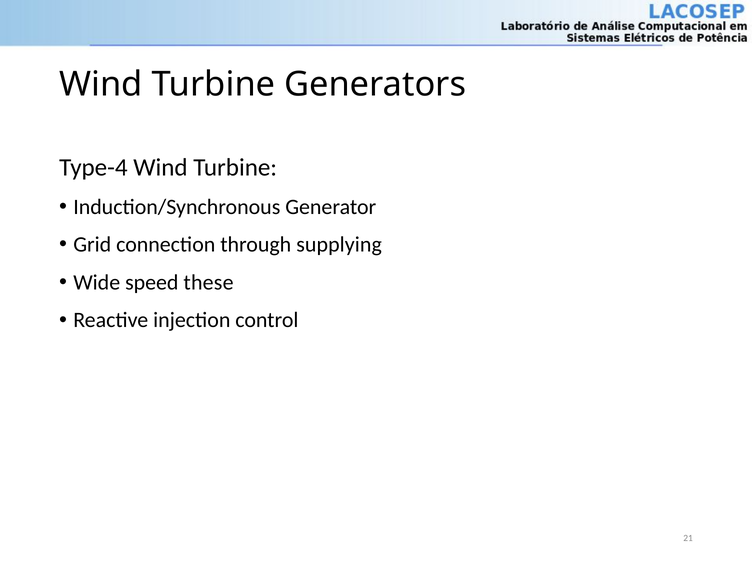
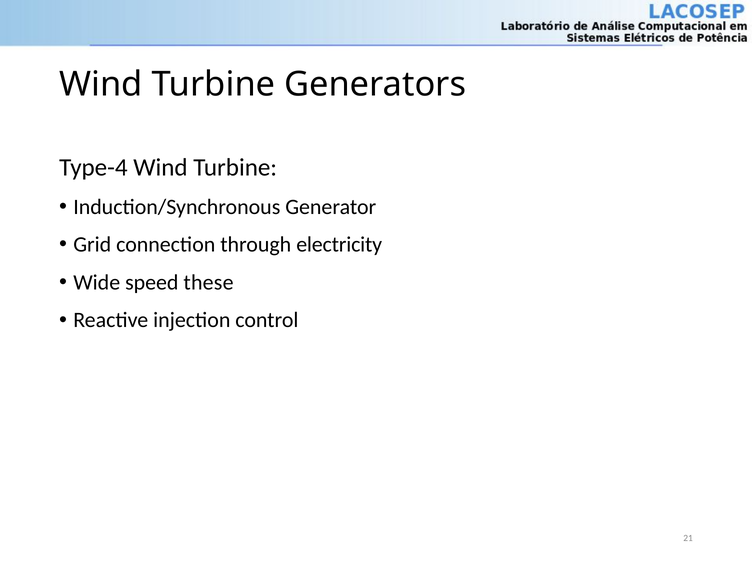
supplying: supplying -> electricity
